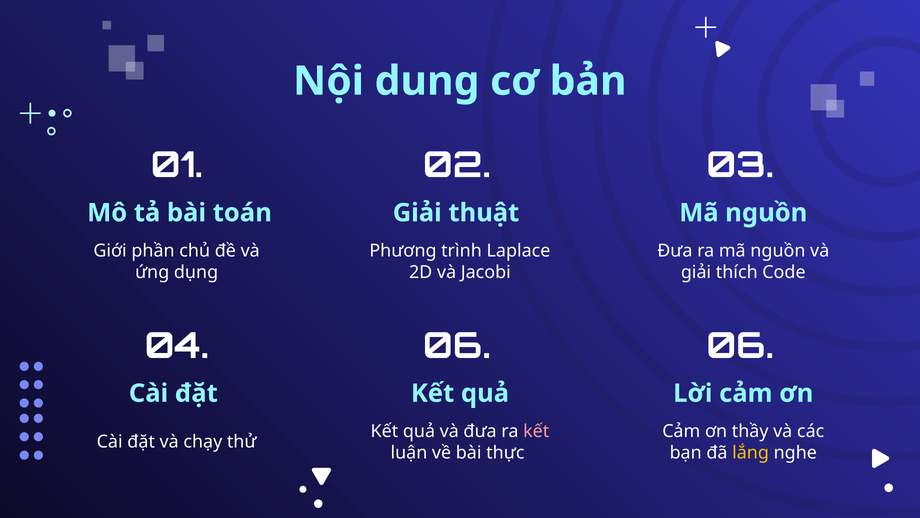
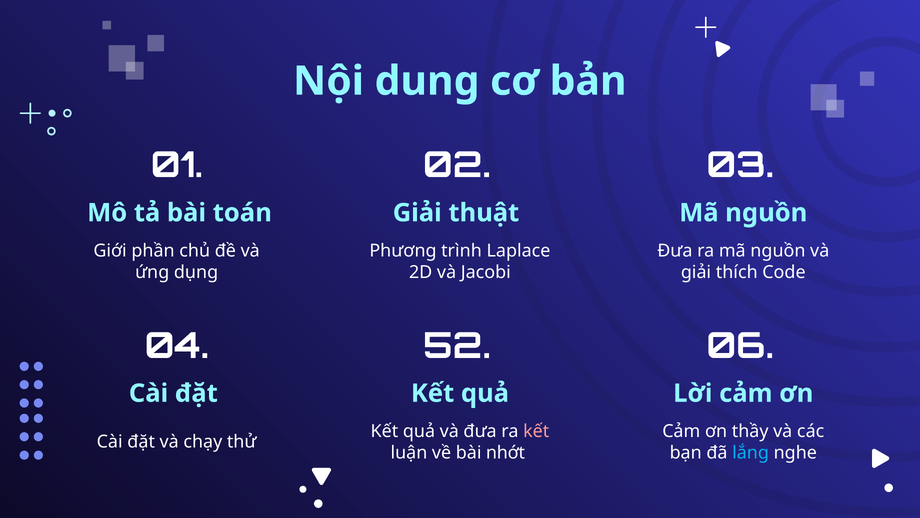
04 06: 06 -> 52
thực: thực -> nhớt
lắng colour: yellow -> light blue
